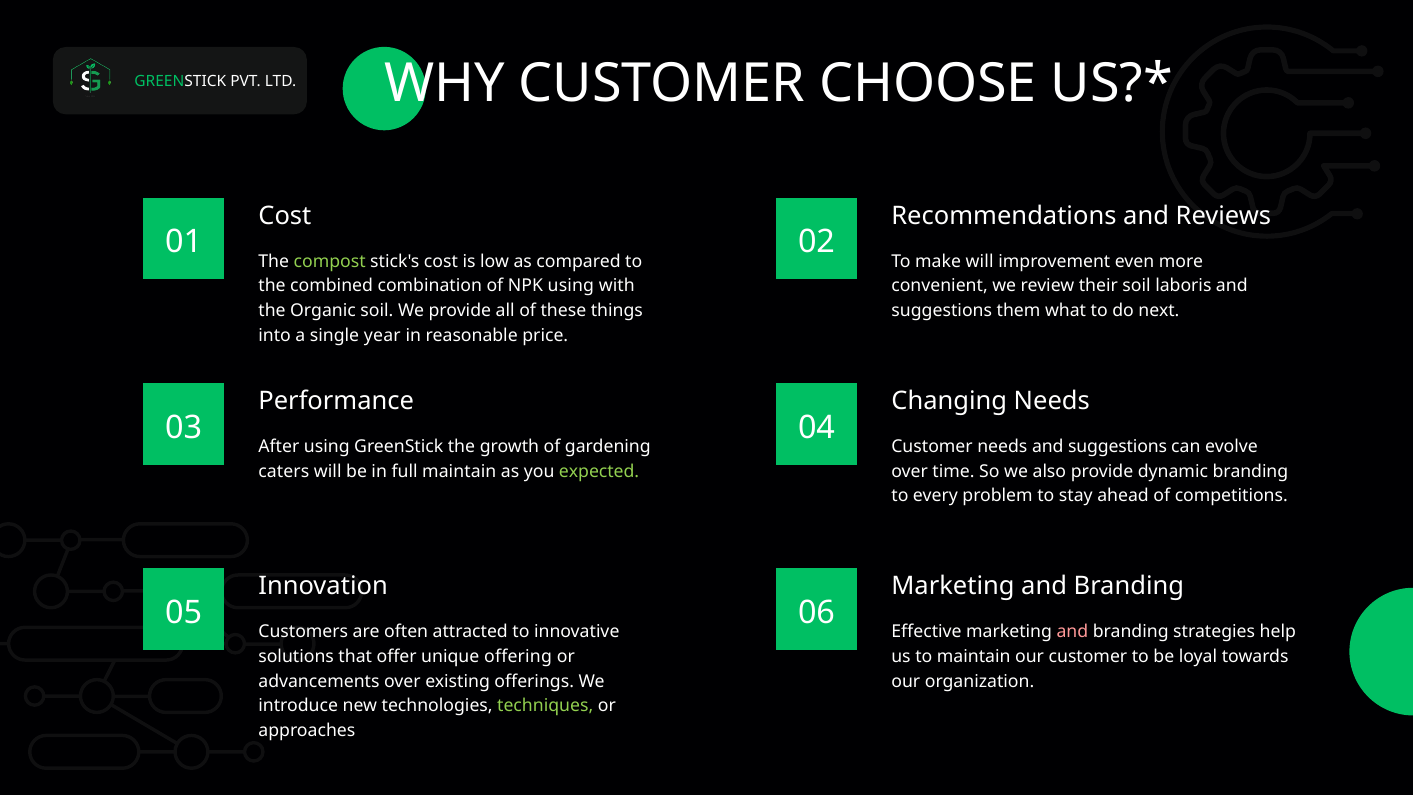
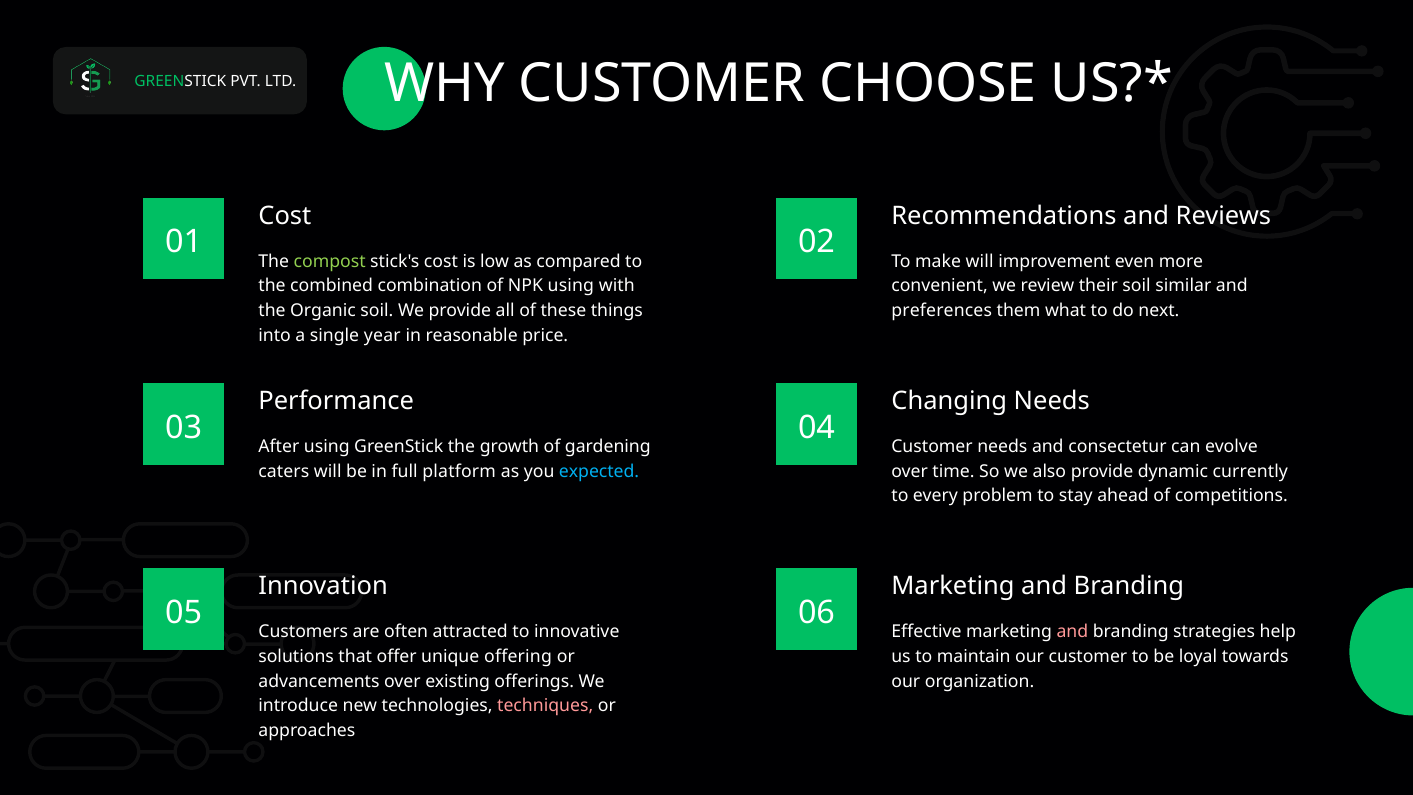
laboris: laboris -> similar
suggestions at (942, 311): suggestions -> preferences
needs and suggestions: suggestions -> consectetur
full maintain: maintain -> platform
expected colour: light green -> light blue
dynamic branding: branding -> currently
techniques colour: light green -> pink
